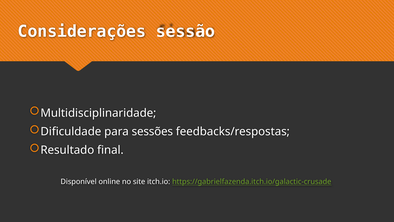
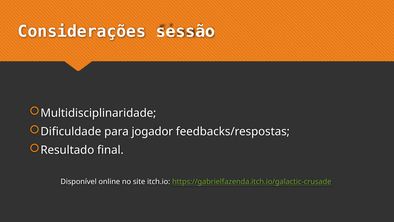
sessões: sessões -> jogador
